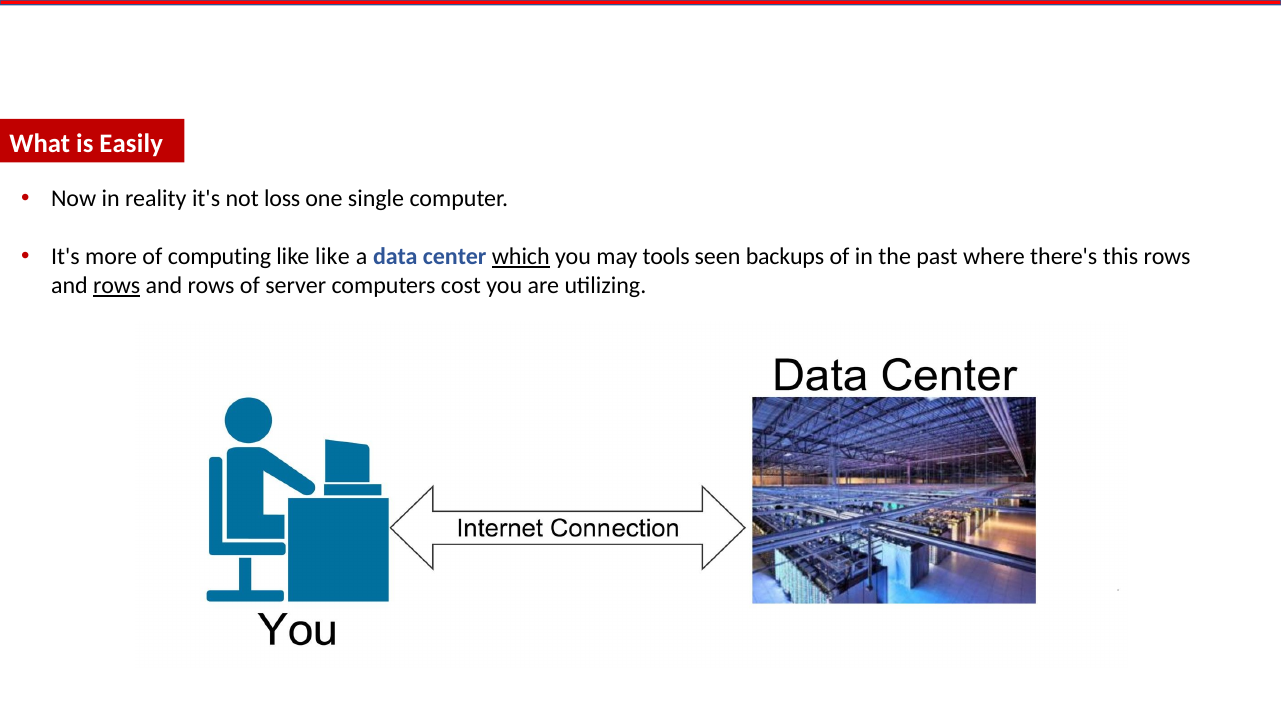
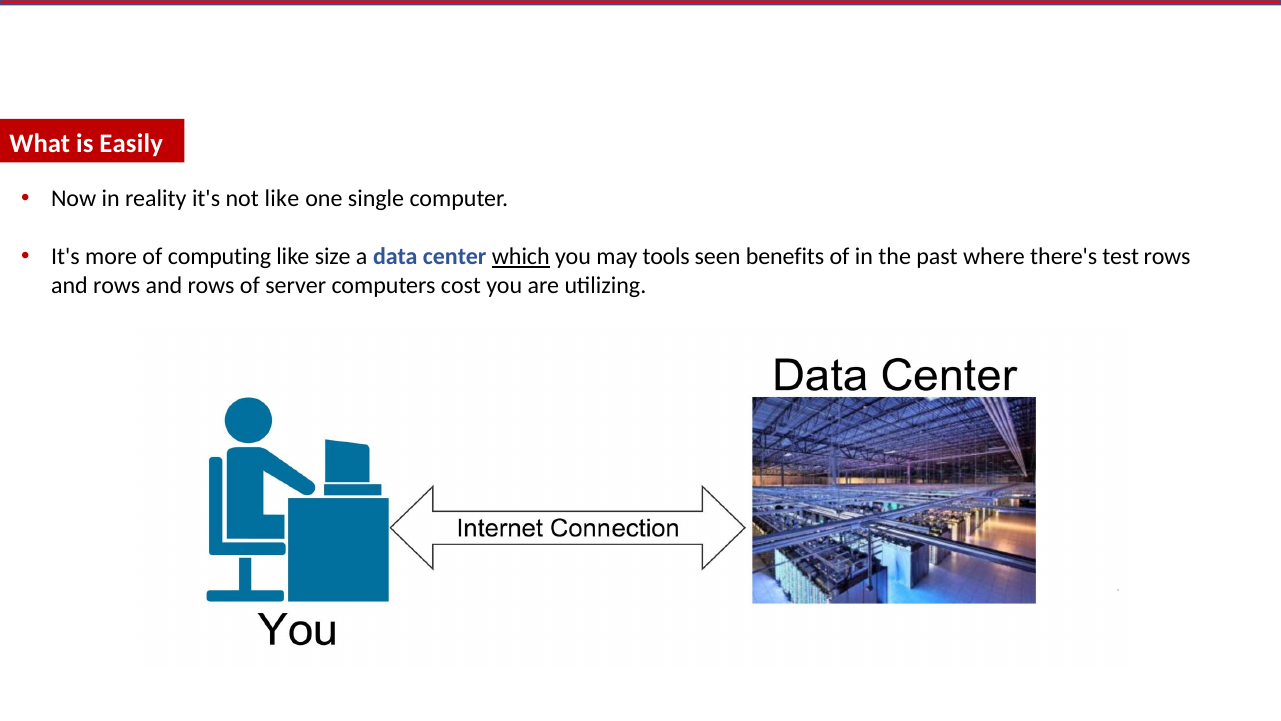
not loss: loss -> like
like like: like -> size
backups: backups -> benefits
this: this -> test
rows at (117, 285) underline: present -> none
